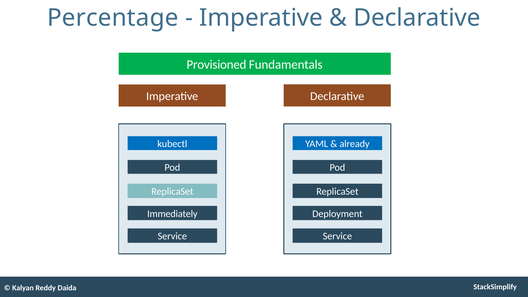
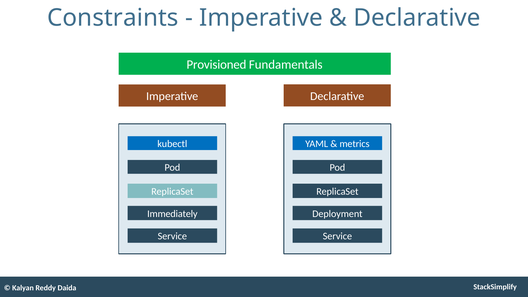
Percentage: Percentage -> Constraints
already: already -> metrics
